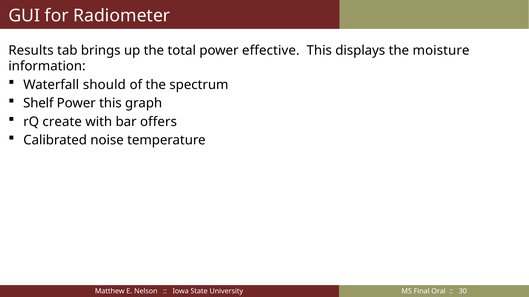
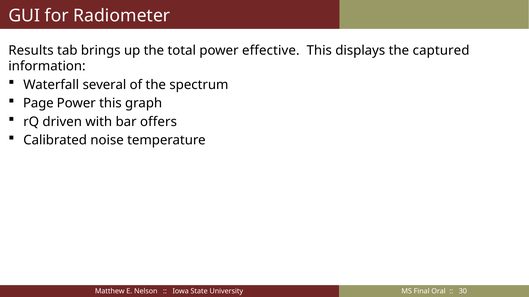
moisture: moisture -> captured
should: should -> several
Shelf: Shelf -> Page
create: create -> driven
